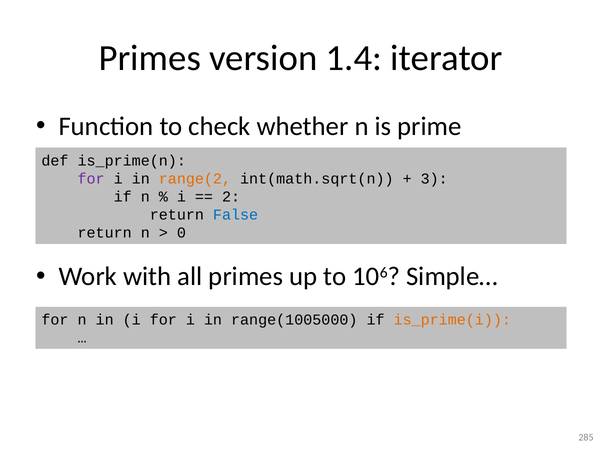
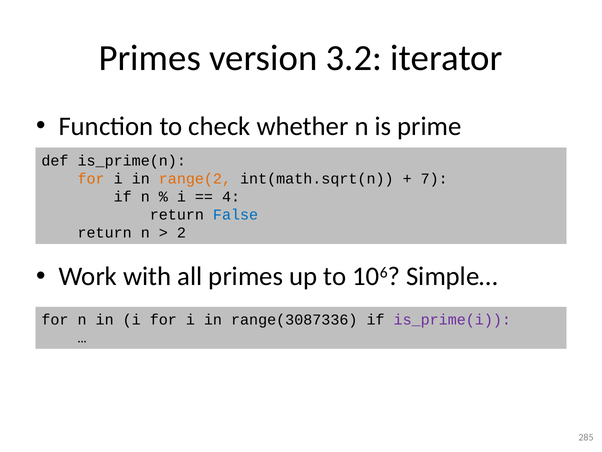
1.4: 1.4 -> 3.2
for at (91, 179) colour: purple -> orange
3: 3 -> 7
2: 2 -> 4
0: 0 -> 2
range(1005000: range(1005000 -> range(3087336
is_prime(i colour: orange -> purple
